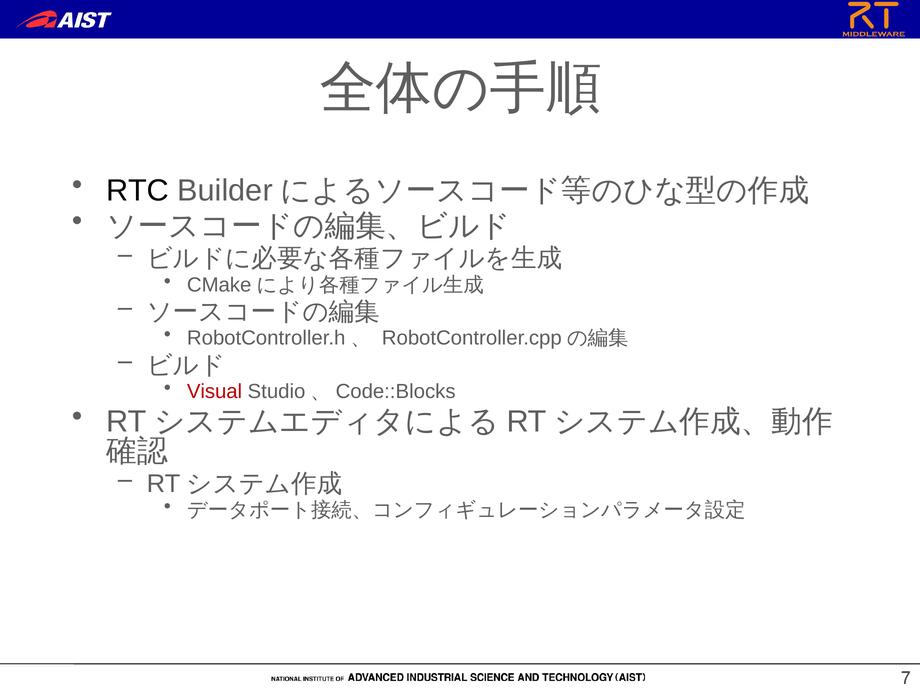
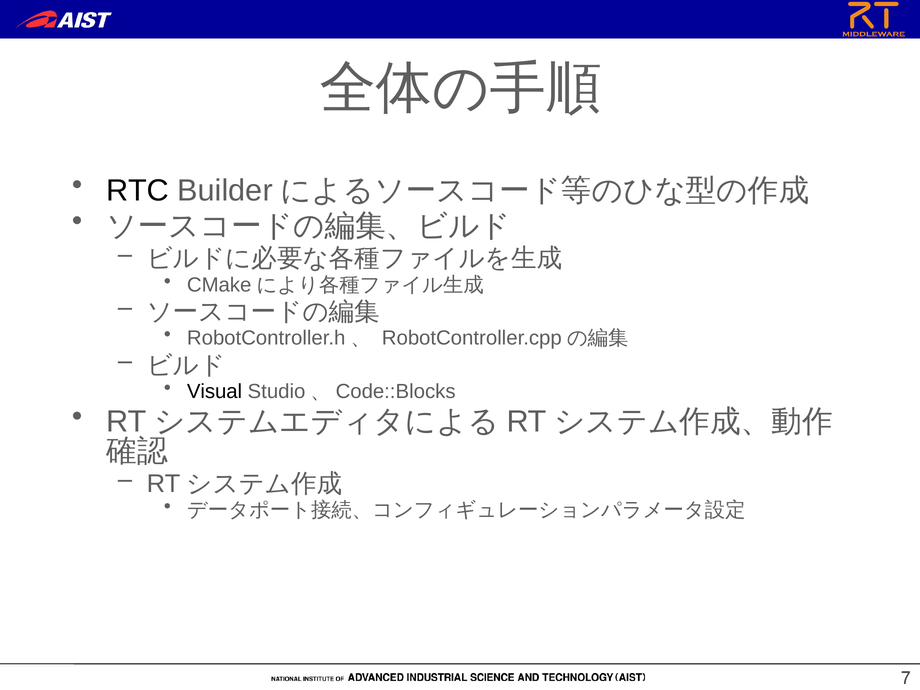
Visual colour: red -> black
